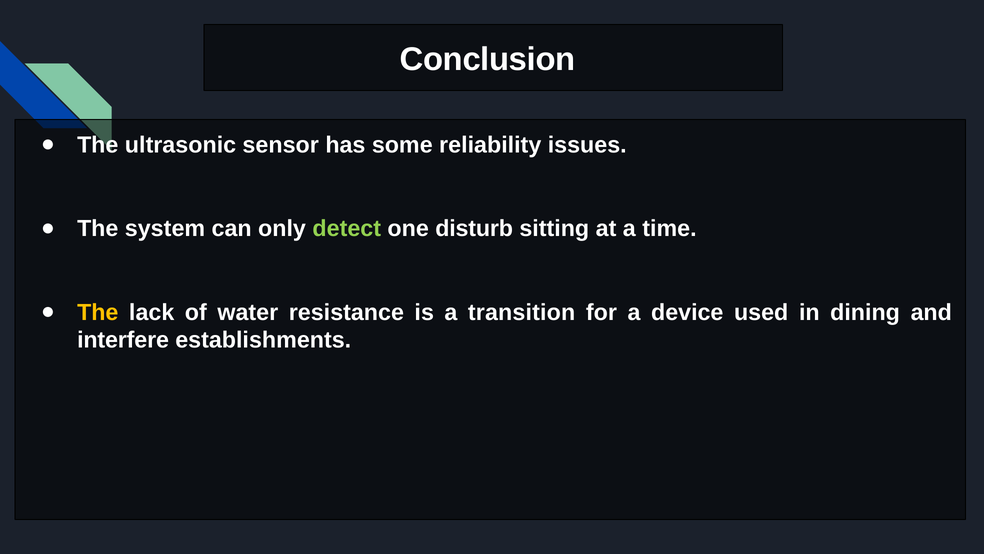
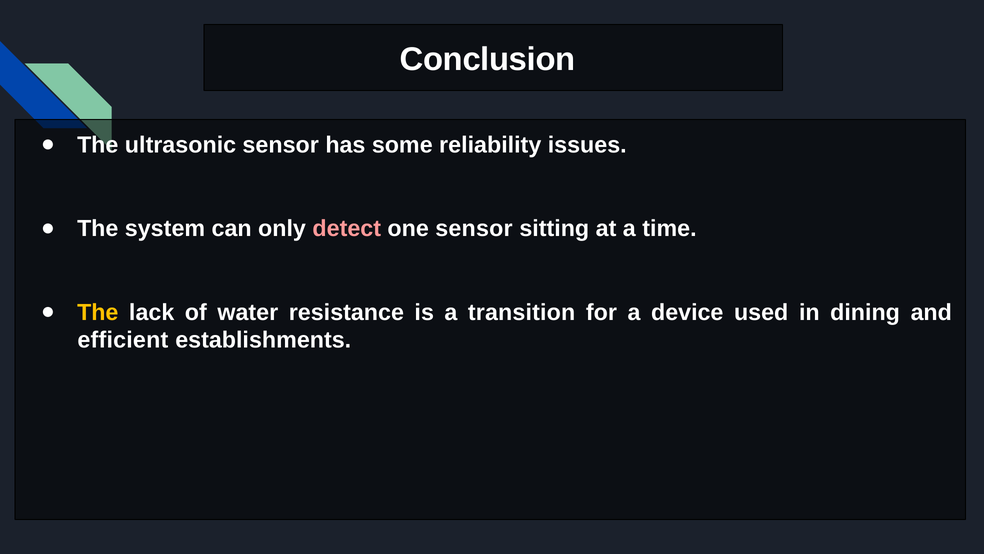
detect colour: light green -> pink
one disturb: disturb -> sensor
interfere: interfere -> efficient
